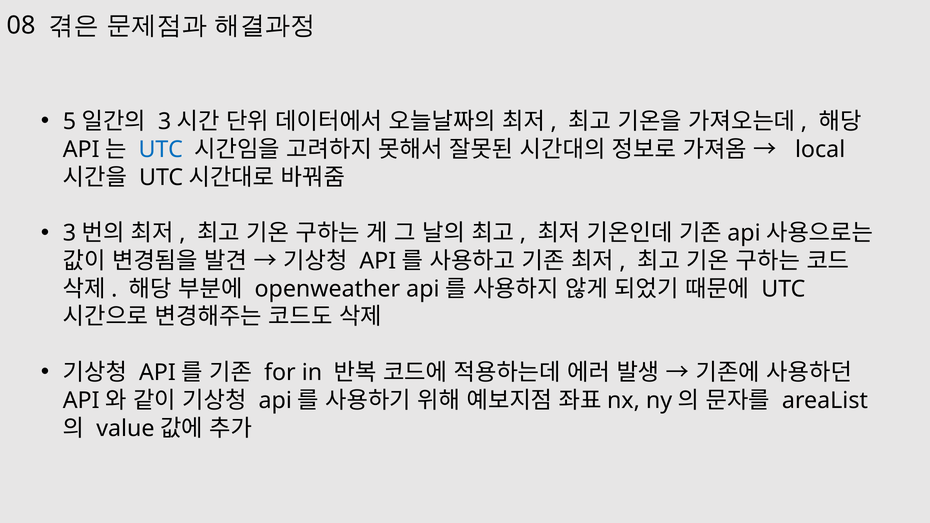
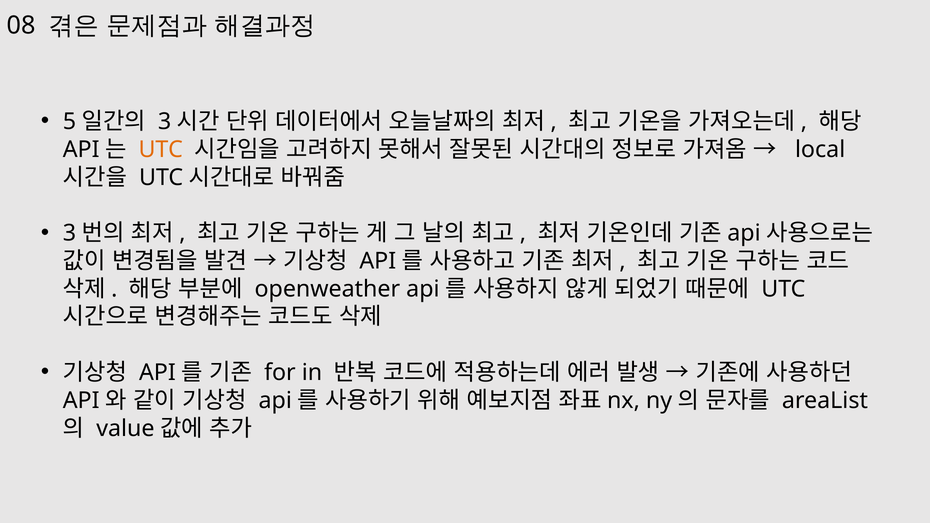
UTC at (161, 149) colour: blue -> orange
